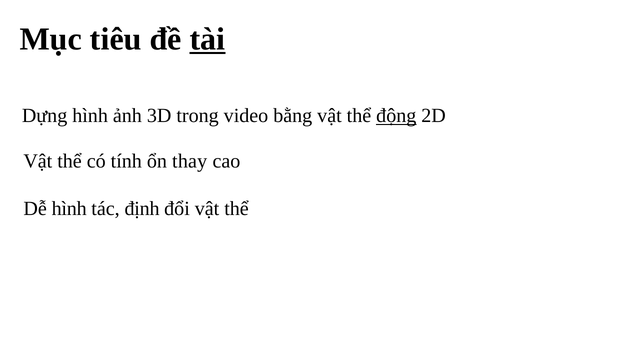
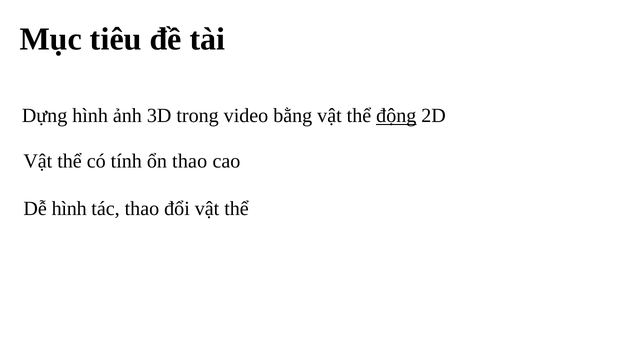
tài underline: present -> none
ổn thay: thay -> thao
tác định: định -> thao
